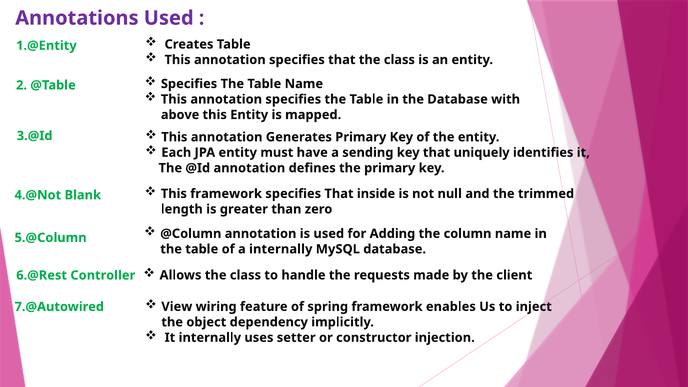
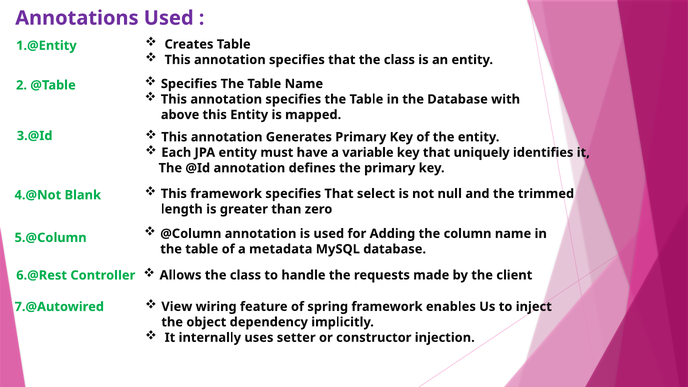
sending: sending -> variable
inside: inside -> select
a internally: internally -> metadata
